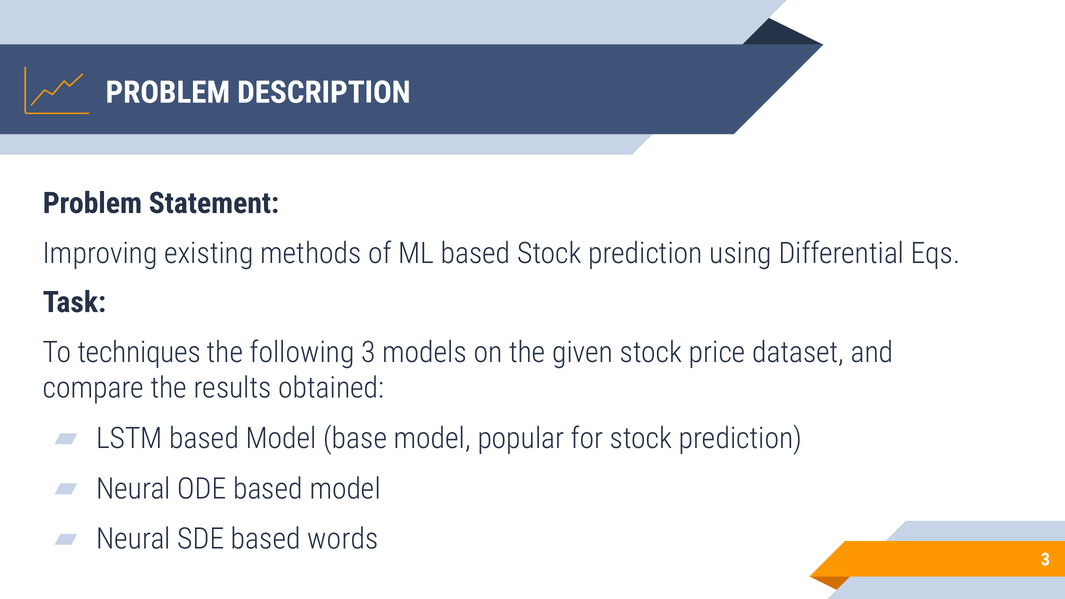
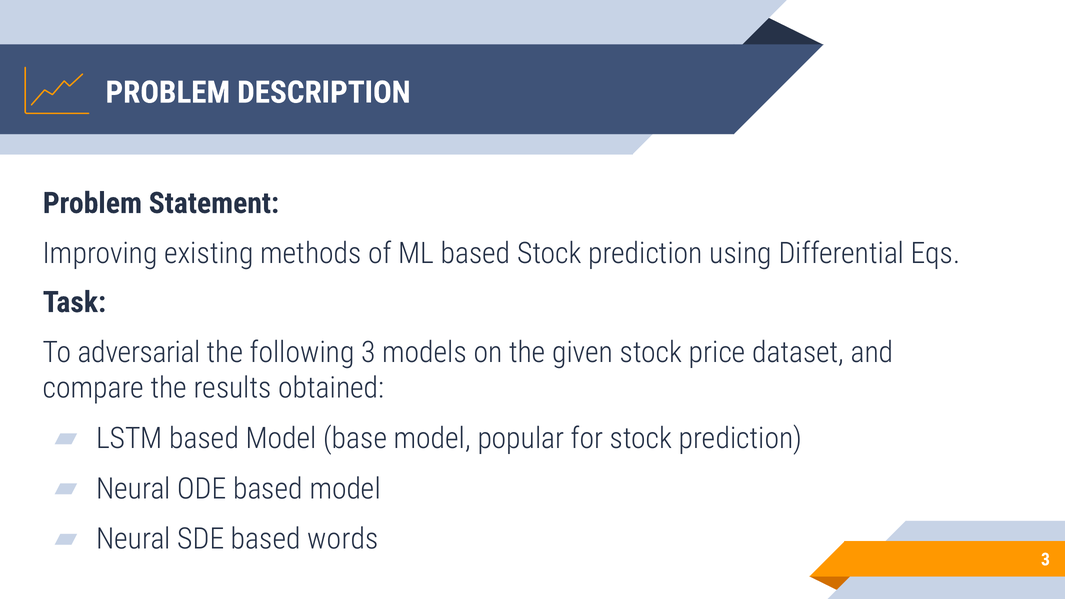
techniques: techniques -> adversarial
